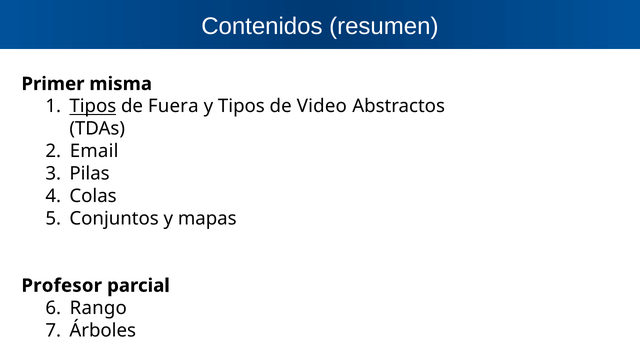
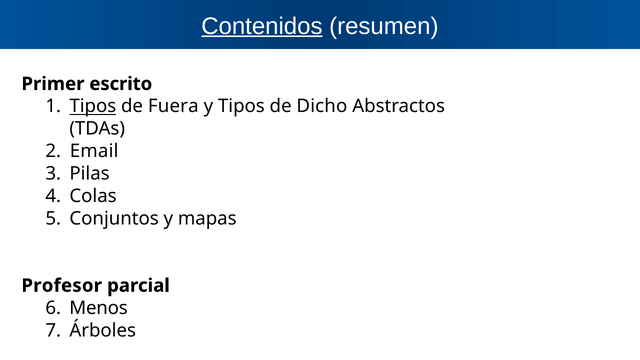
Contenidos underline: none -> present
misma: misma -> escrito
Video: Video -> Dicho
Rango: Rango -> Menos
